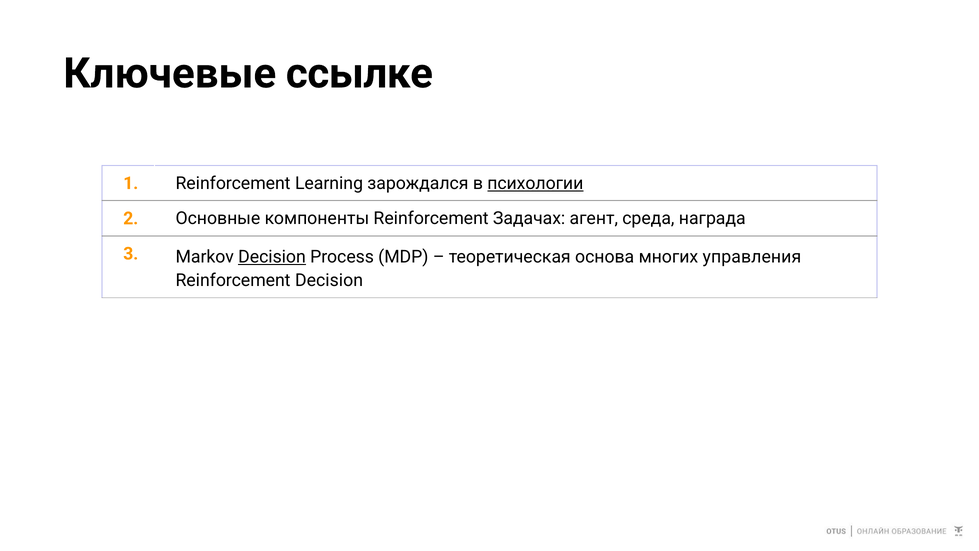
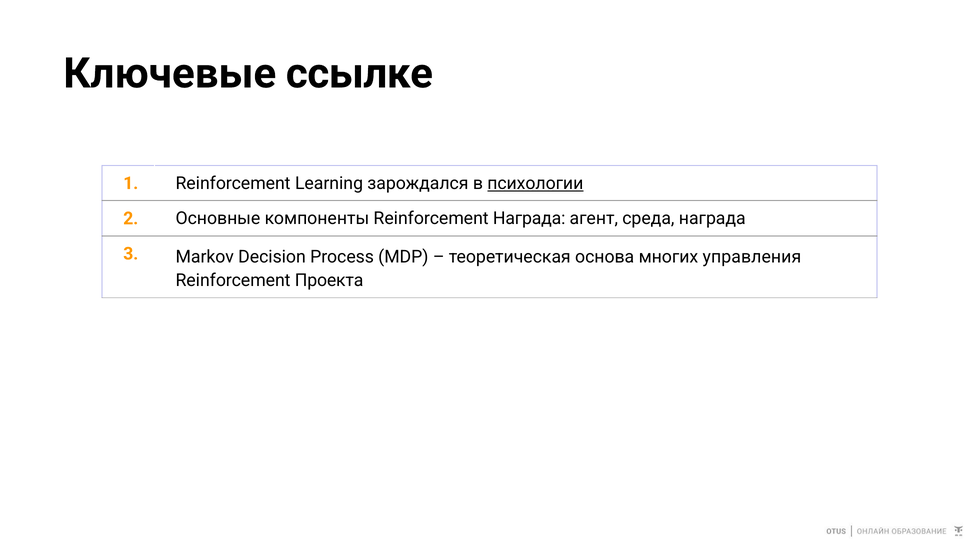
Reinforcement Задачах: Задачах -> Награда
Decision at (272, 257) underline: present -> none
Reinforcement Decision: Decision -> Проекта
